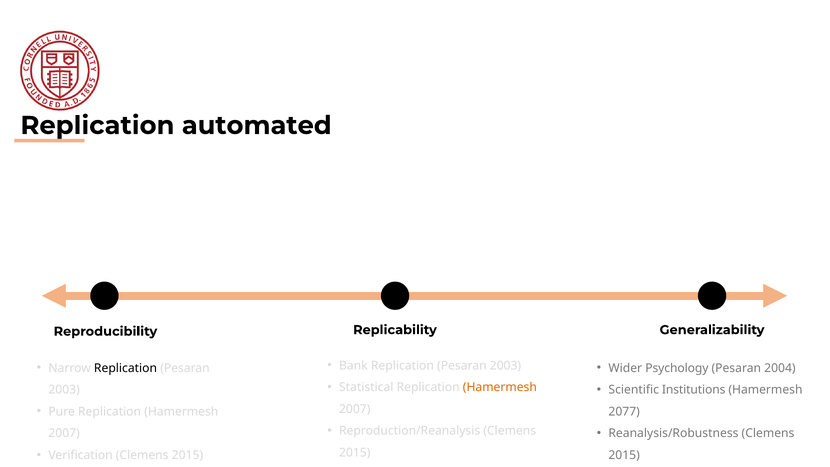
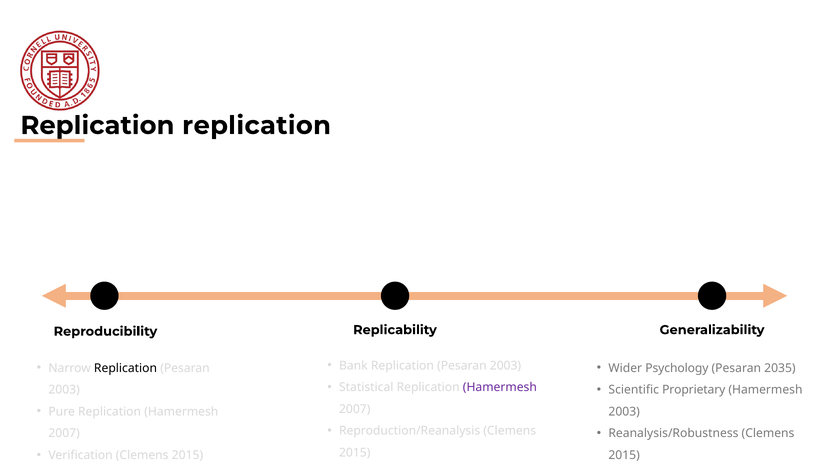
Replication automated: automated -> replication
2004: 2004 -> 2035
Hamermesh at (500, 387) colour: orange -> purple
Institutions: Institutions -> Proprietary
2077 at (624, 411): 2077 -> 2003
